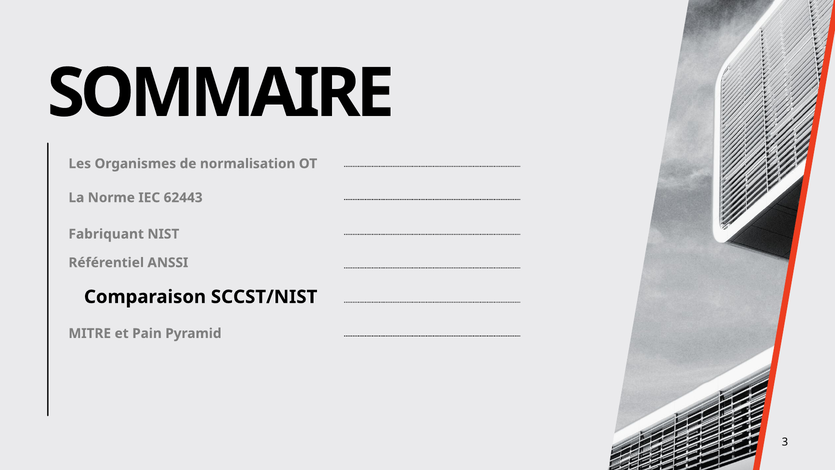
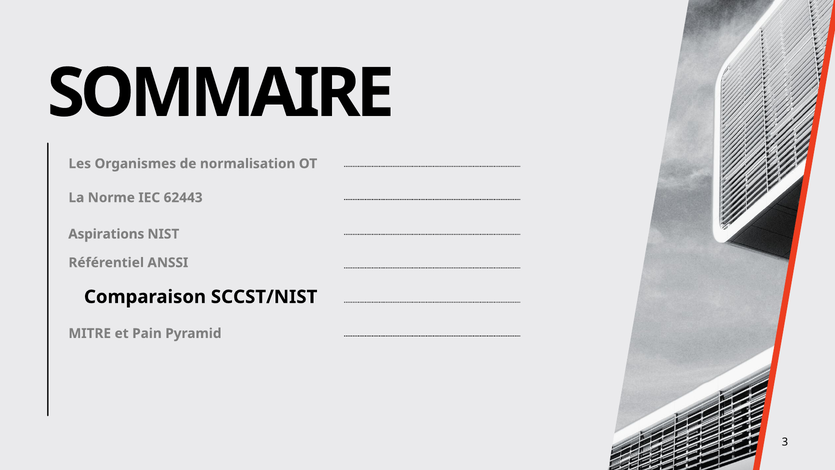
Fabriquant: Fabriquant -> Aspirations
